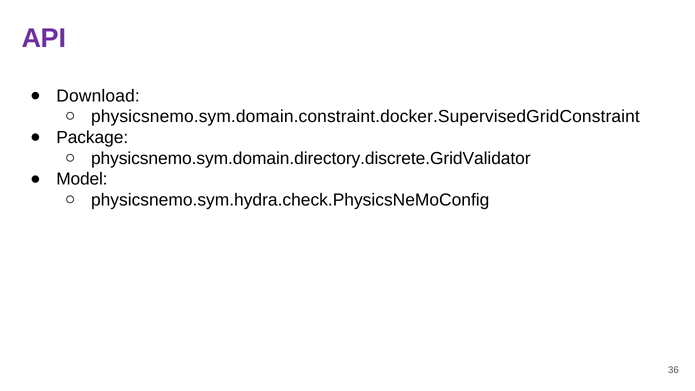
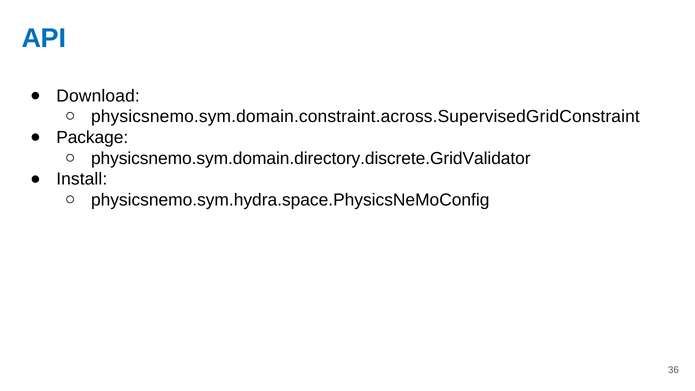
API colour: purple -> blue
physicsnemo.sym.domain.constraint.docker.SupervisedGridConstraint: physicsnemo.sym.domain.constraint.docker.SupervisedGridConstraint -> physicsnemo.sym.domain.constraint.across.SupervisedGridConstraint
Model: Model -> Install
physicsnemo.sym.hydra.check.PhysicsNeMoConfig: physicsnemo.sym.hydra.check.PhysicsNeMoConfig -> physicsnemo.sym.hydra.space.PhysicsNeMoConfig
